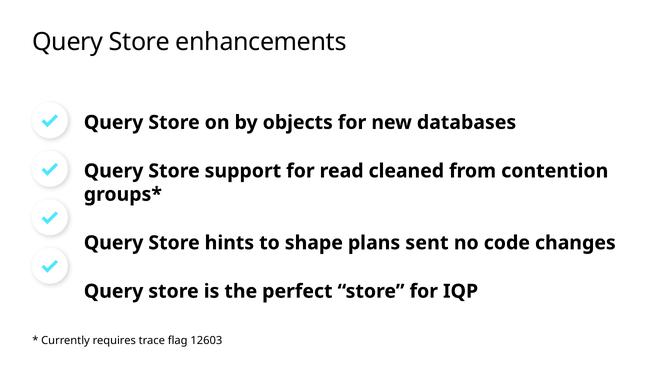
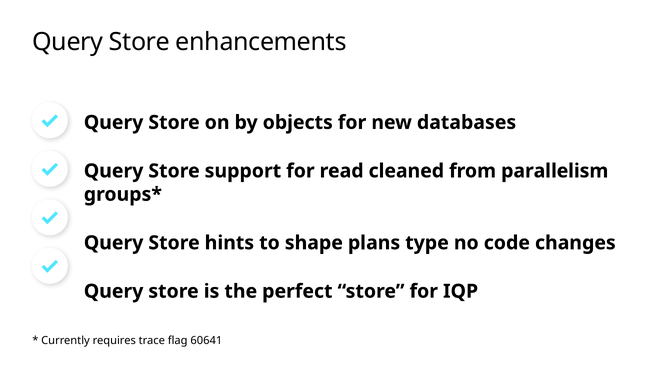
contention: contention -> parallelism
sent: sent -> type
12603: 12603 -> 60641
